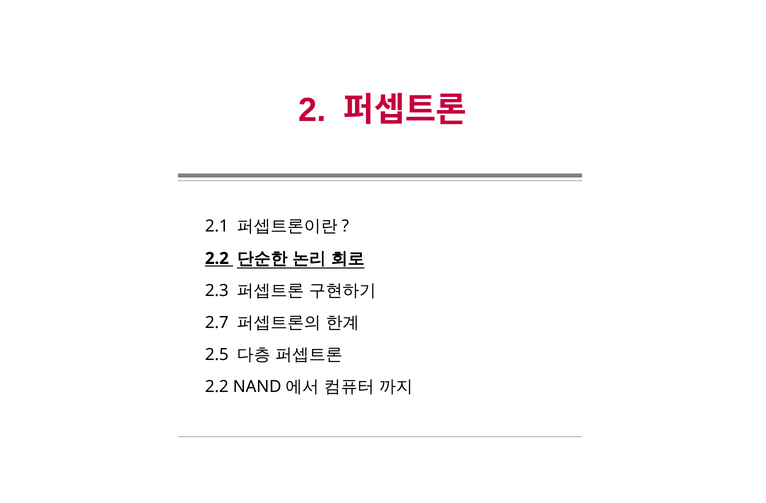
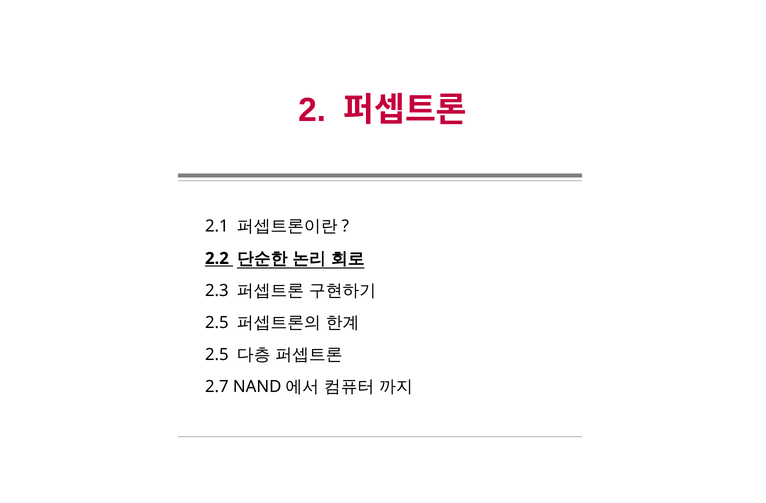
2.7 at (217, 323): 2.7 -> 2.5
2.2 at (217, 387): 2.2 -> 2.7
